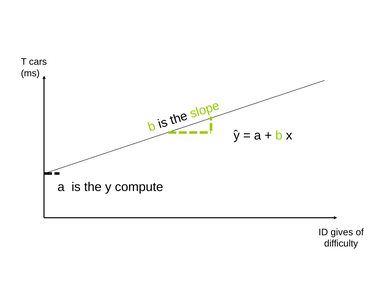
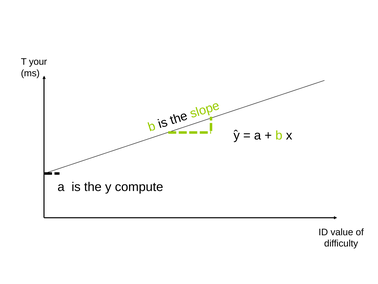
cars: cars -> your
gives: gives -> value
